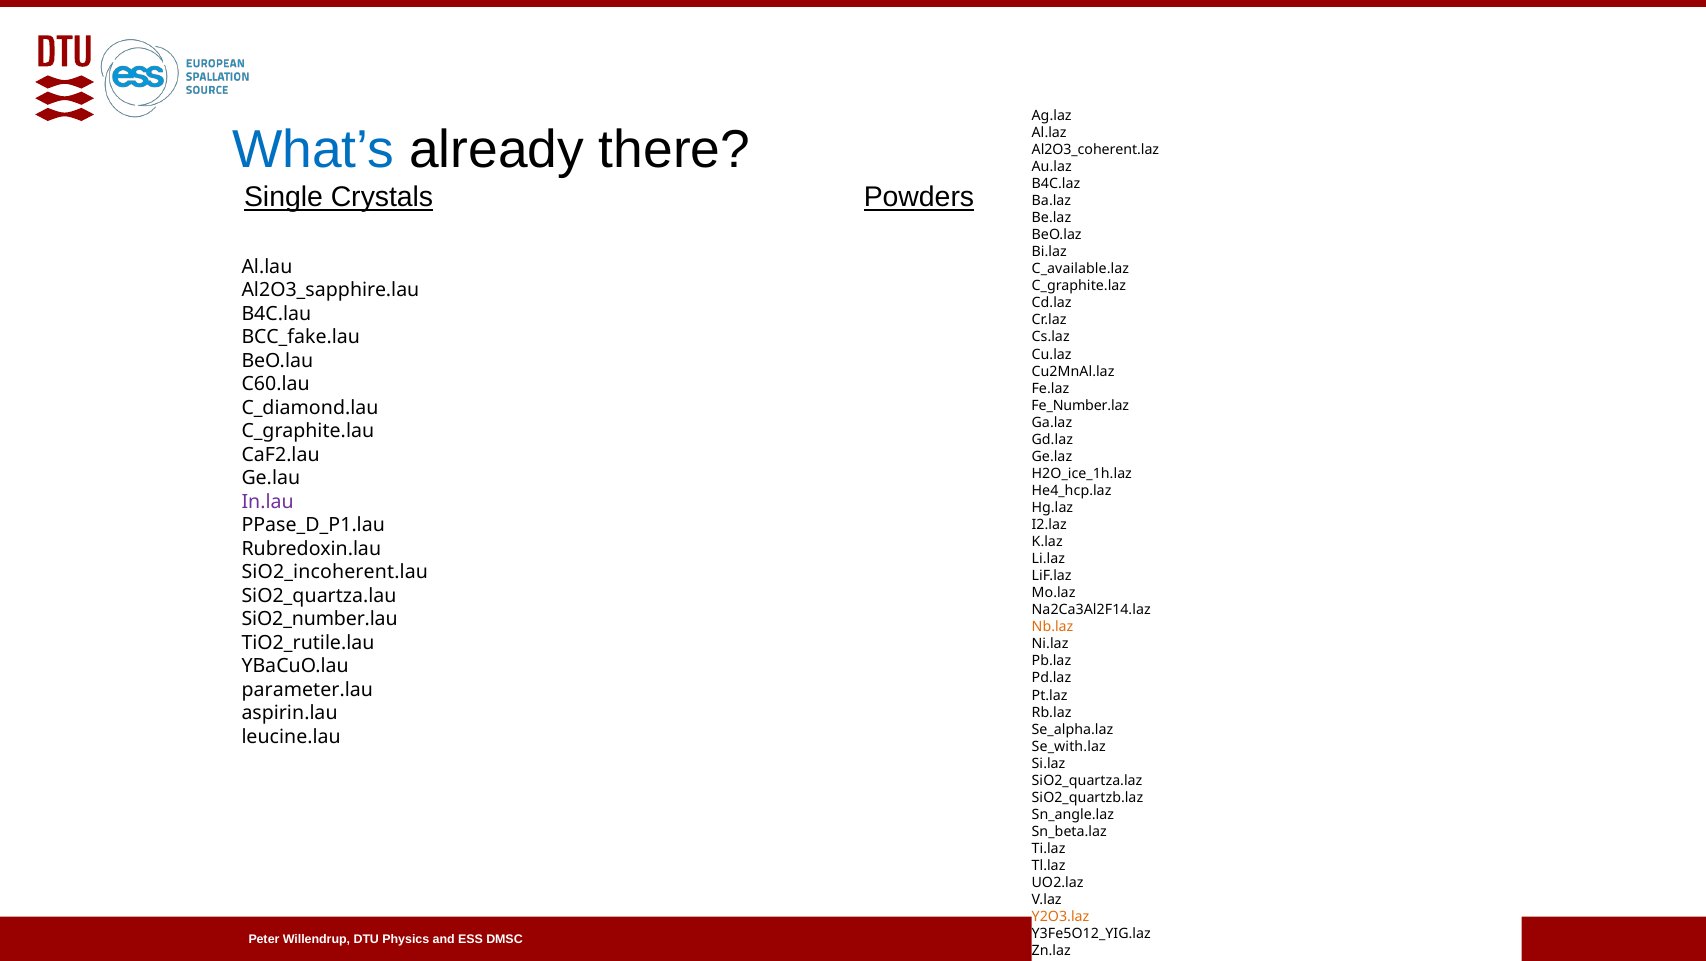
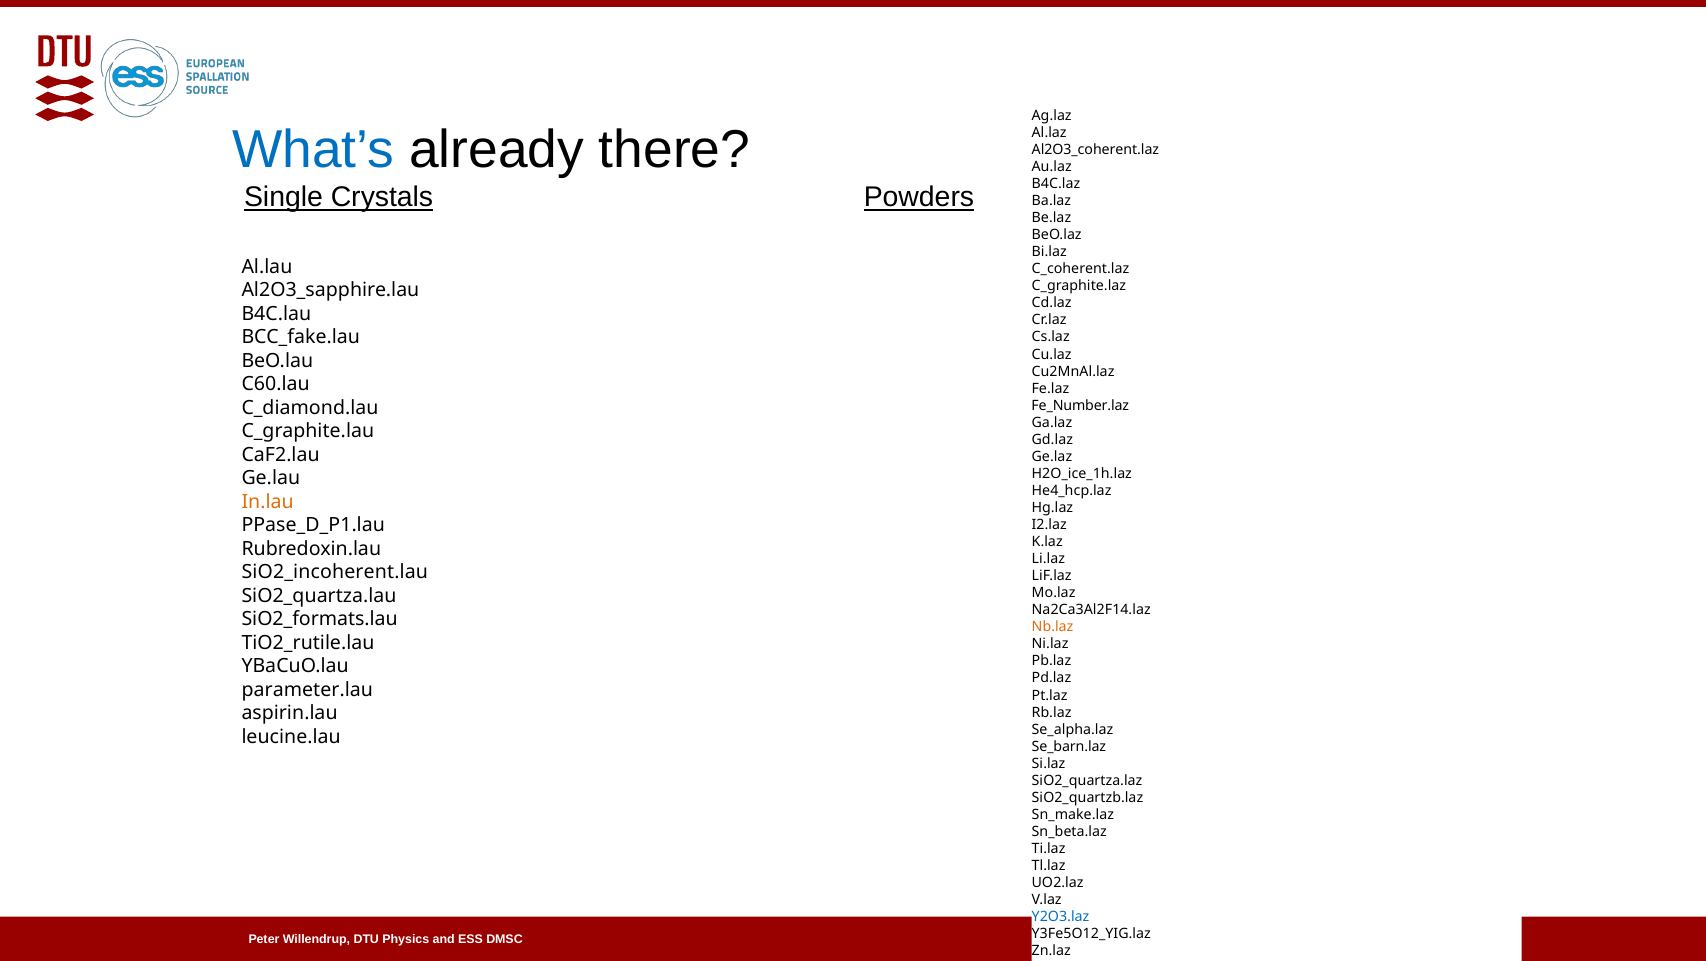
C_available.laz: C_available.laz -> C_coherent.laz
In.lau colour: purple -> orange
SiO2_number.lau: SiO2_number.lau -> SiO2_formats.lau
Se_with.laz: Se_with.laz -> Se_barn.laz
Sn_angle.laz: Sn_angle.laz -> Sn_make.laz
Y2O3.laz colour: orange -> blue
